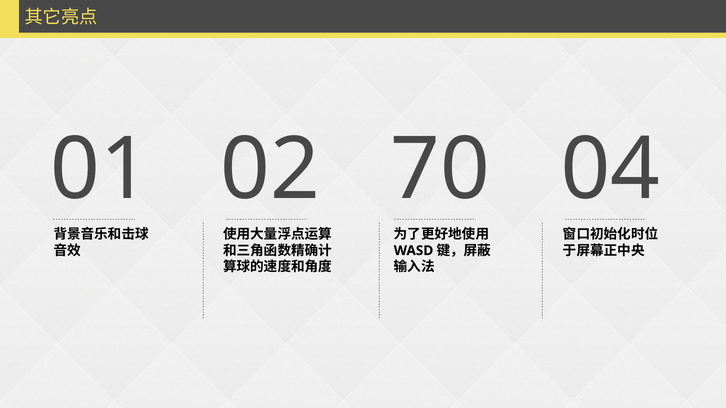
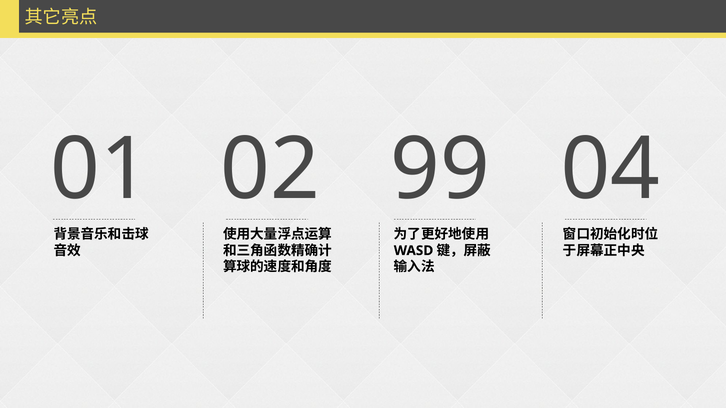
70: 70 -> 99
